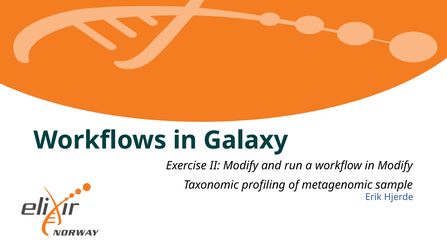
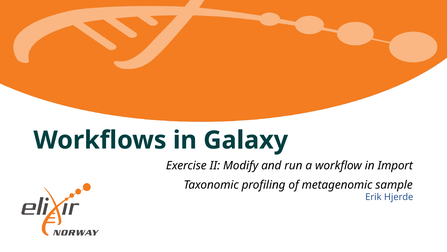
in Modify: Modify -> Import
